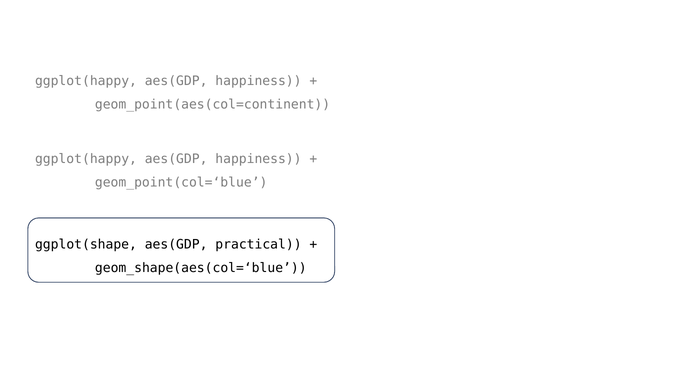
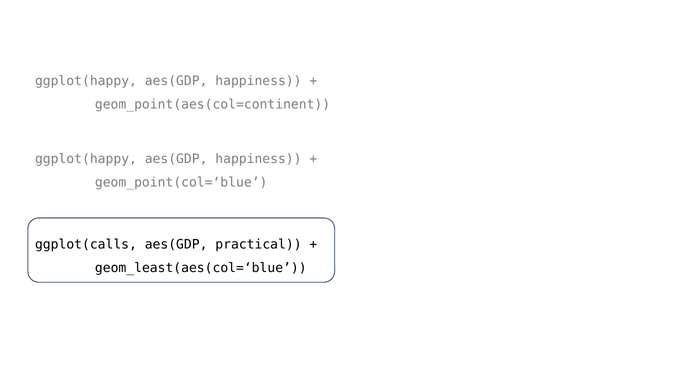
ggplot(shape: ggplot(shape -> ggplot(calls
geom_shape(aes(col=‘blue: geom_shape(aes(col=‘blue -> geom_least(aes(col=‘blue
